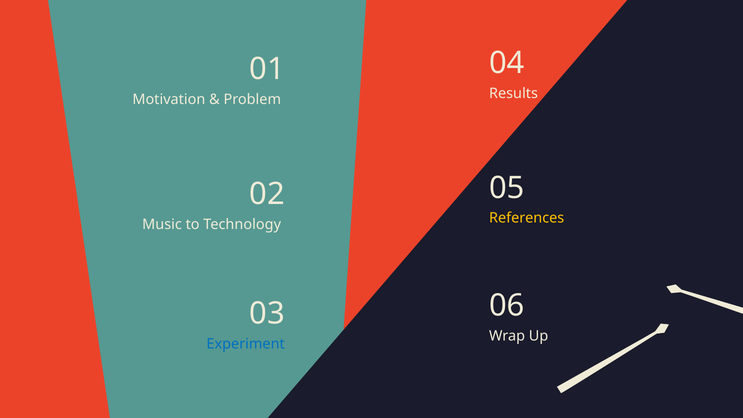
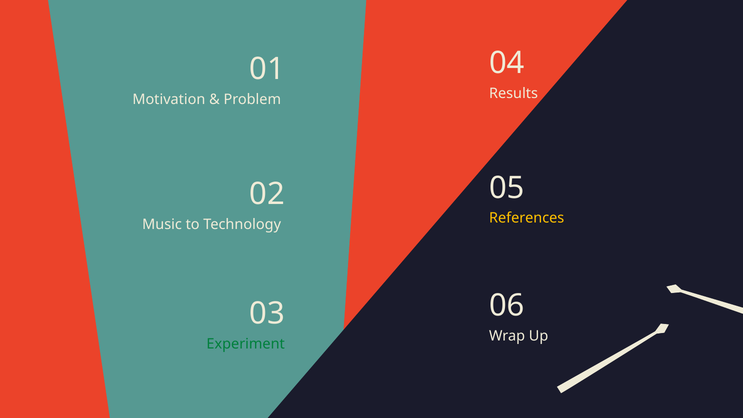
Experiment colour: blue -> green
